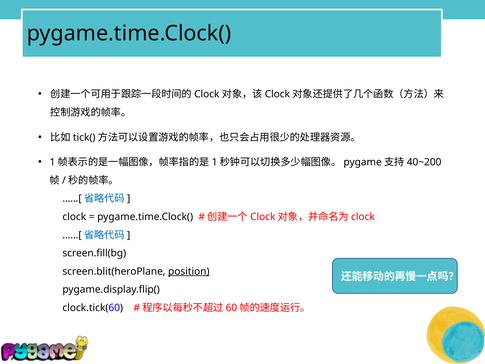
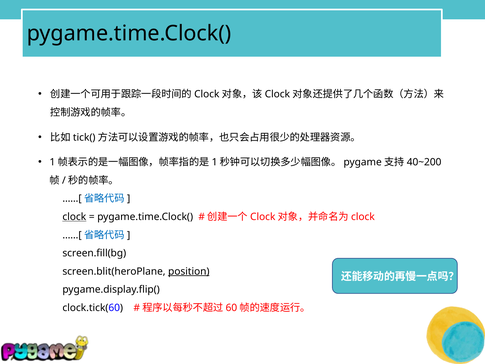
clock underline: none -> present
